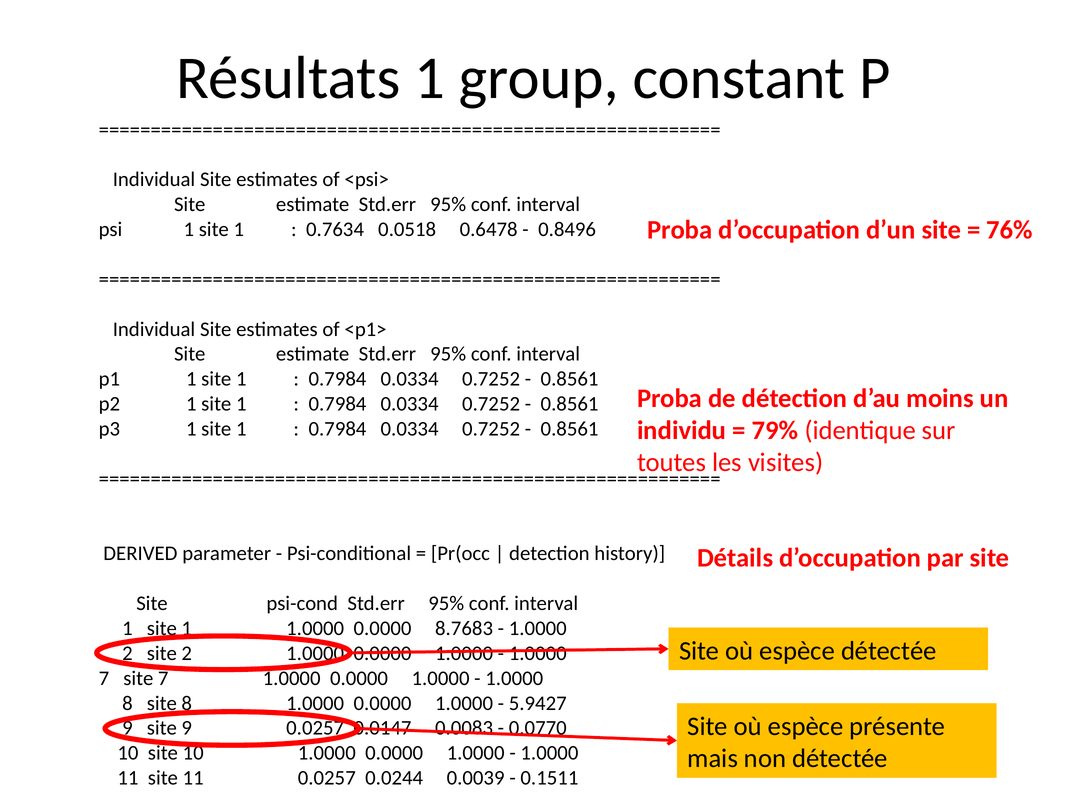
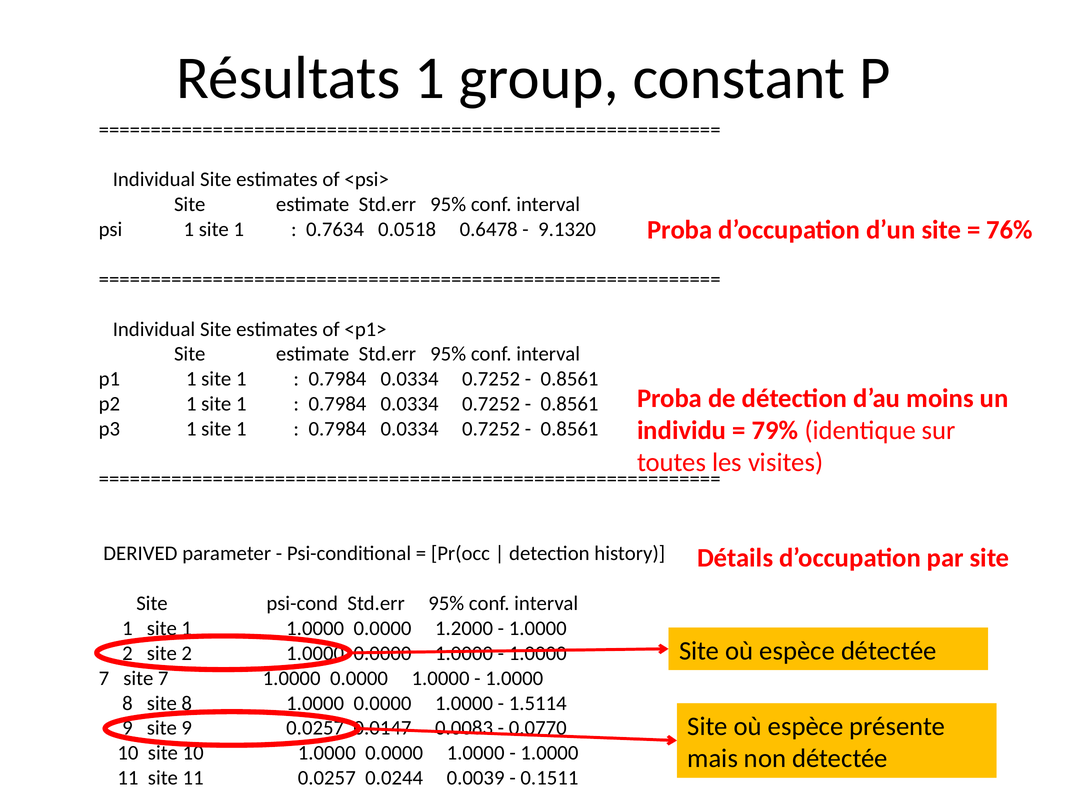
0.8496: 0.8496 -> 9.1320
8.7683: 8.7683 -> 1.2000
5.9427: 5.9427 -> 1.5114
